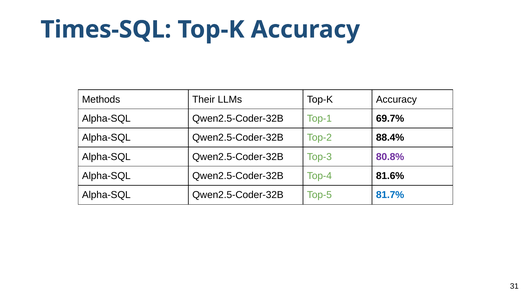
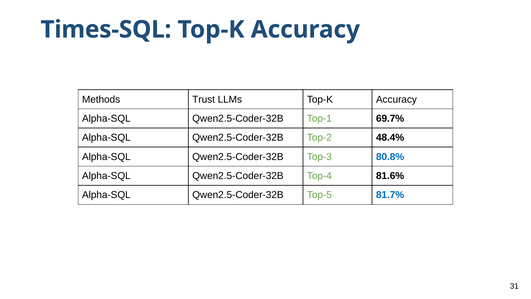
Their: Their -> Trust
88.4%: 88.4% -> 48.4%
80.8% colour: purple -> blue
